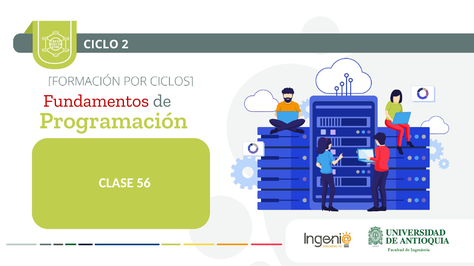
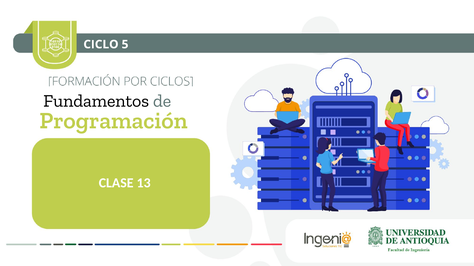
2: 2 -> 5
Fundamentos colour: red -> black
56: 56 -> 13
